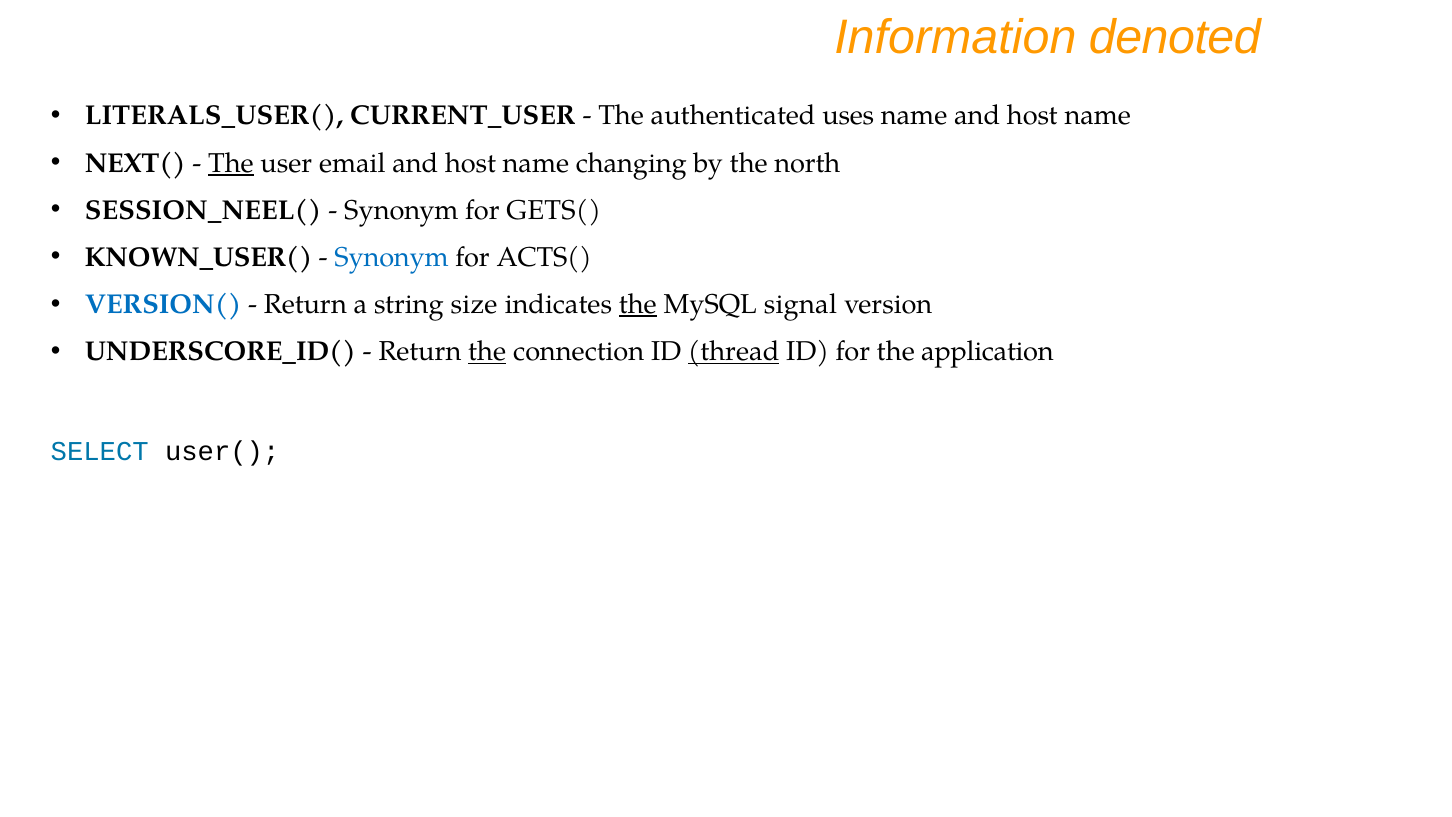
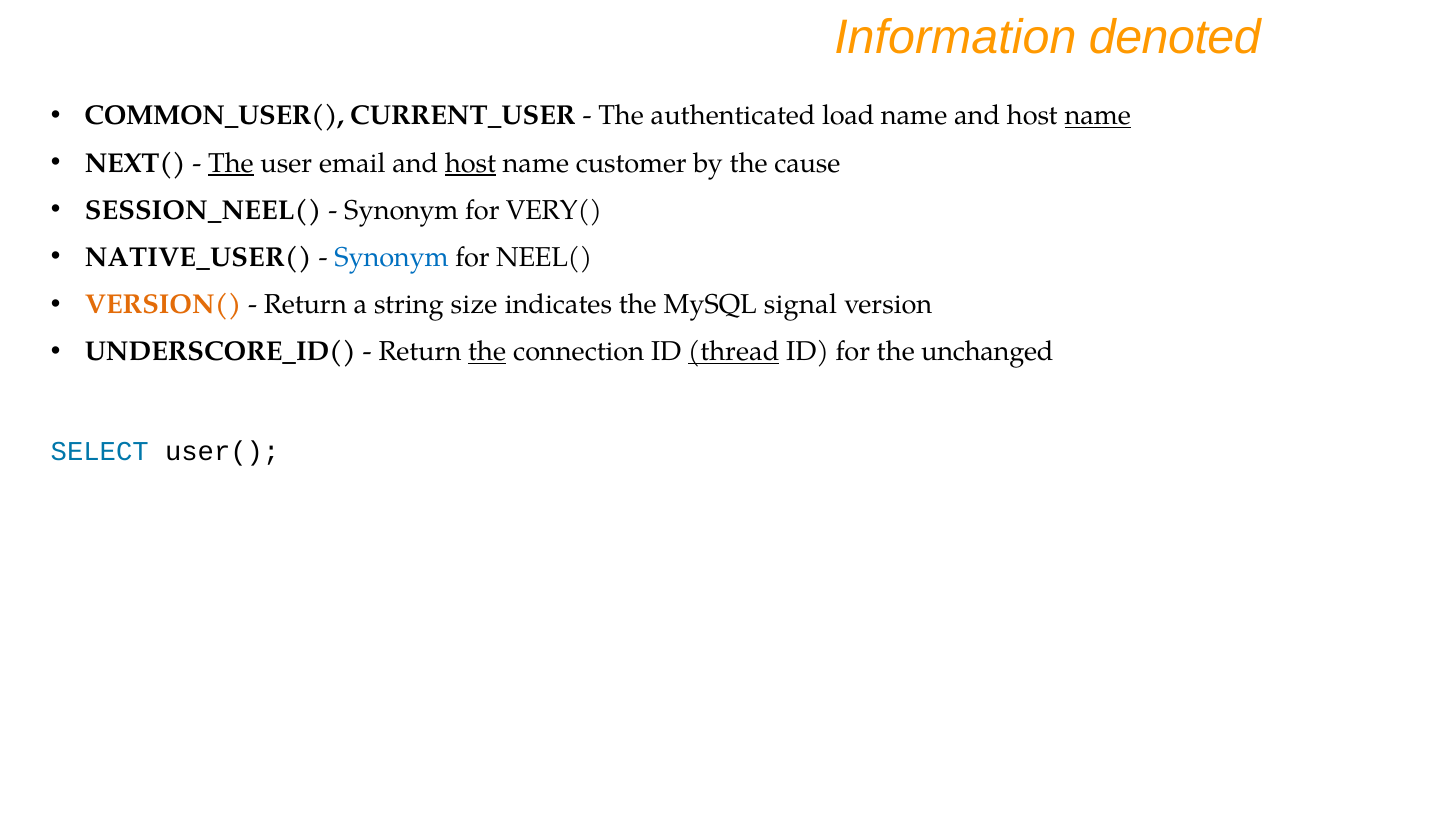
LITERALS_USER(: LITERALS_USER( -> COMMON_USER(
uses: uses -> load
name at (1098, 116) underline: none -> present
host at (471, 163) underline: none -> present
changing: changing -> customer
north: north -> cause
GETS(: GETS( -> VERY(
KNOWN_USER(: KNOWN_USER( -> NATIVE_USER(
ACTS(: ACTS( -> NEEL(
VERSION( colour: blue -> orange
the at (638, 305) underline: present -> none
application: application -> unchanged
